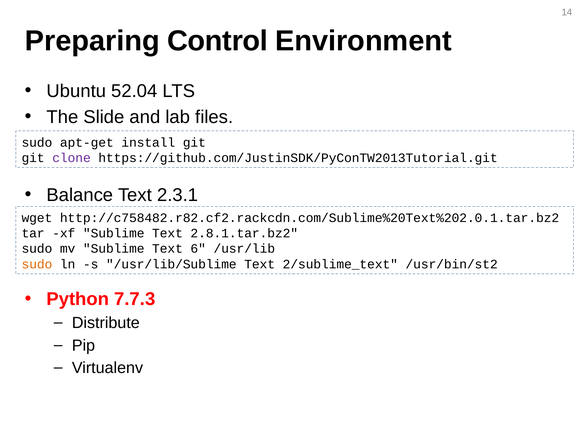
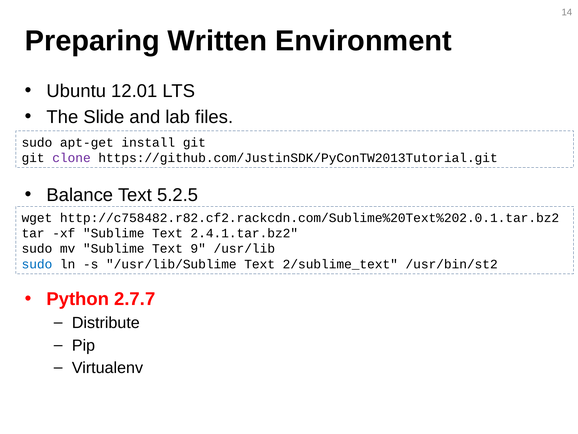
Control: Control -> Written
52.04: 52.04 -> 12.01
2.3.1: 2.3.1 -> 5.2.5
2.8.1.tar.bz2: 2.8.1.tar.bz2 -> 2.4.1.tar.bz2
6: 6 -> 9
sudo at (37, 264) colour: orange -> blue
7.7.3: 7.7.3 -> 2.7.7
